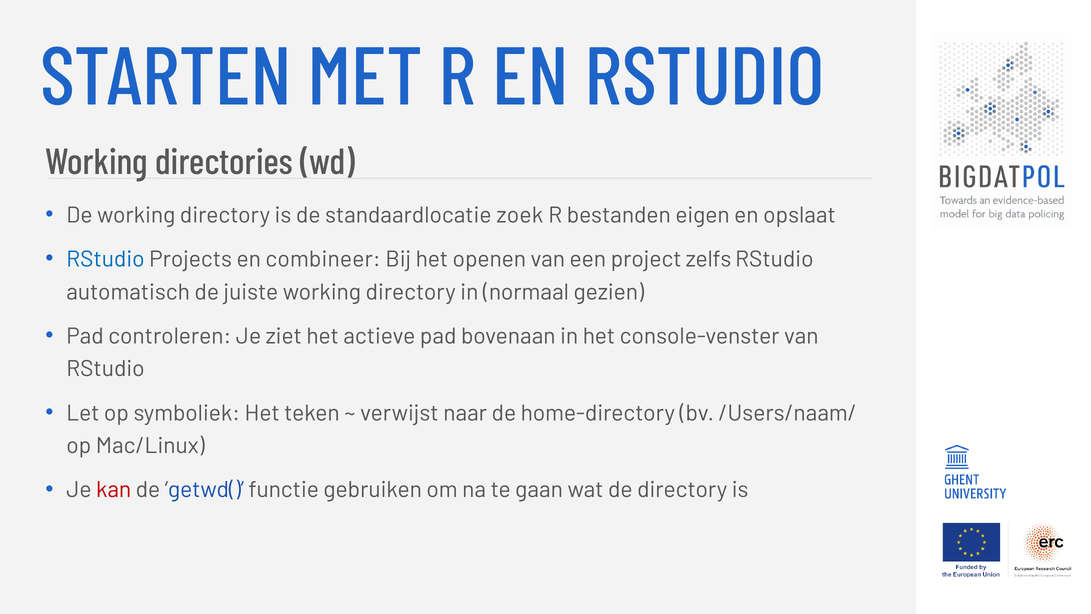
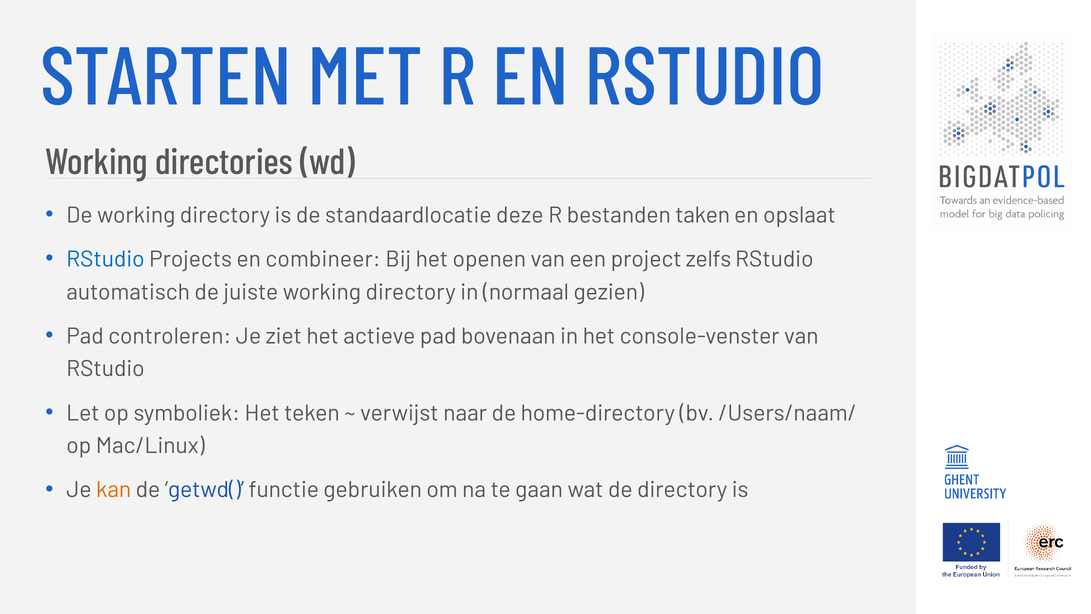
zoek: zoek -> deze
eigen: eigen -> taken
kan colour: red -> orange
